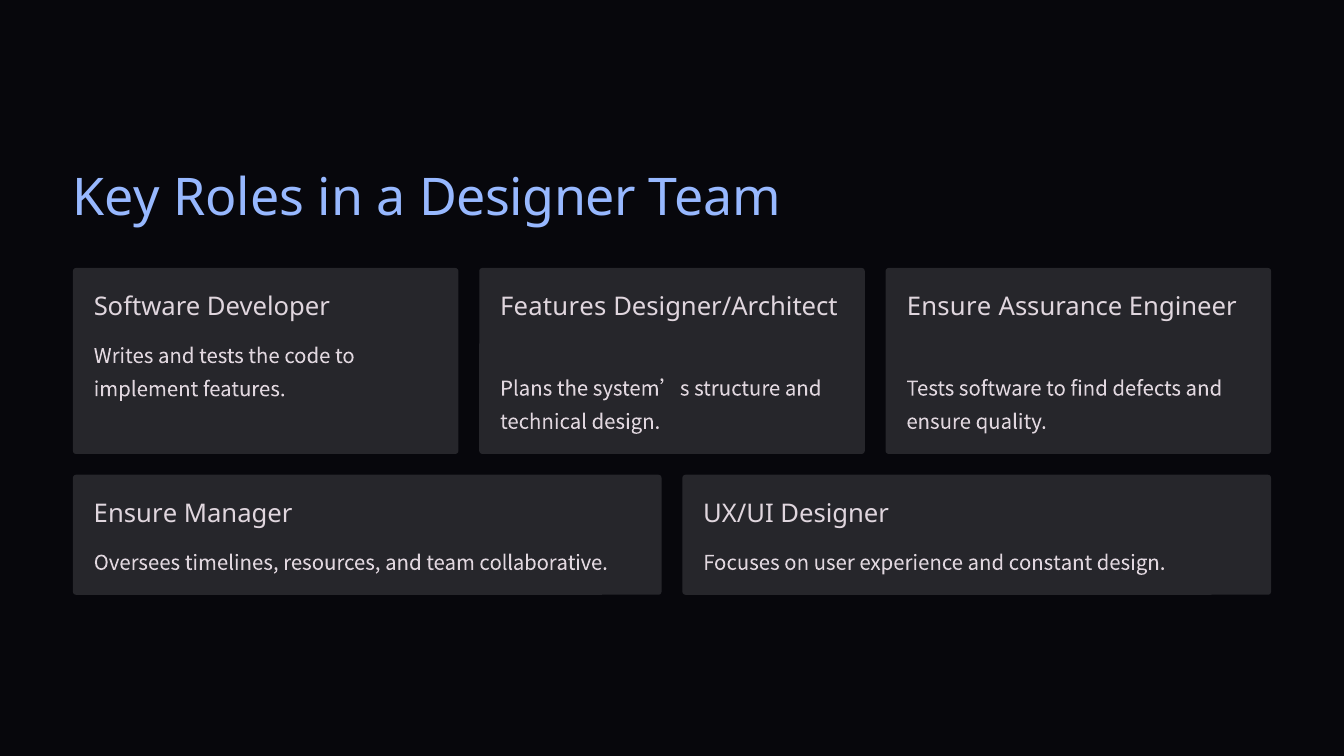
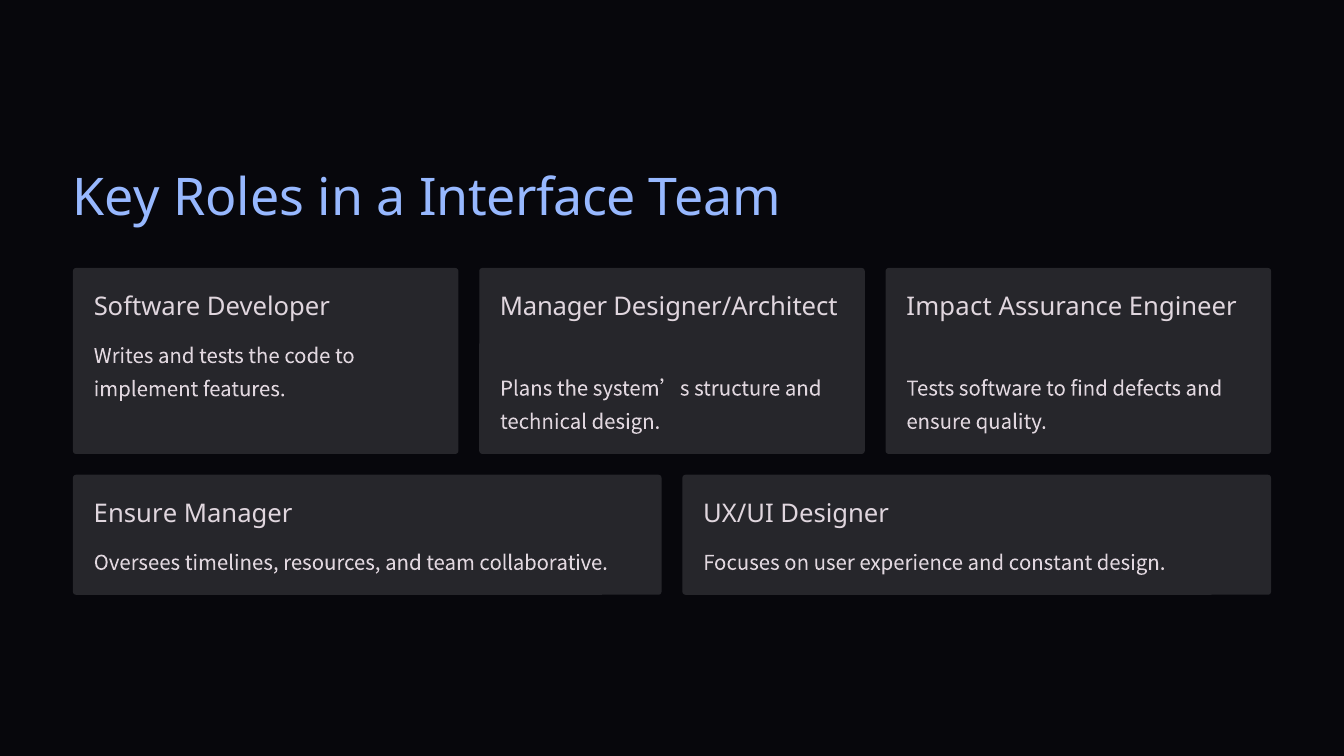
a Designer: Designer -> Interface
Features at (553, 307): Features -> Manager
Ensure at (949, 307): Ensure -> Impact
